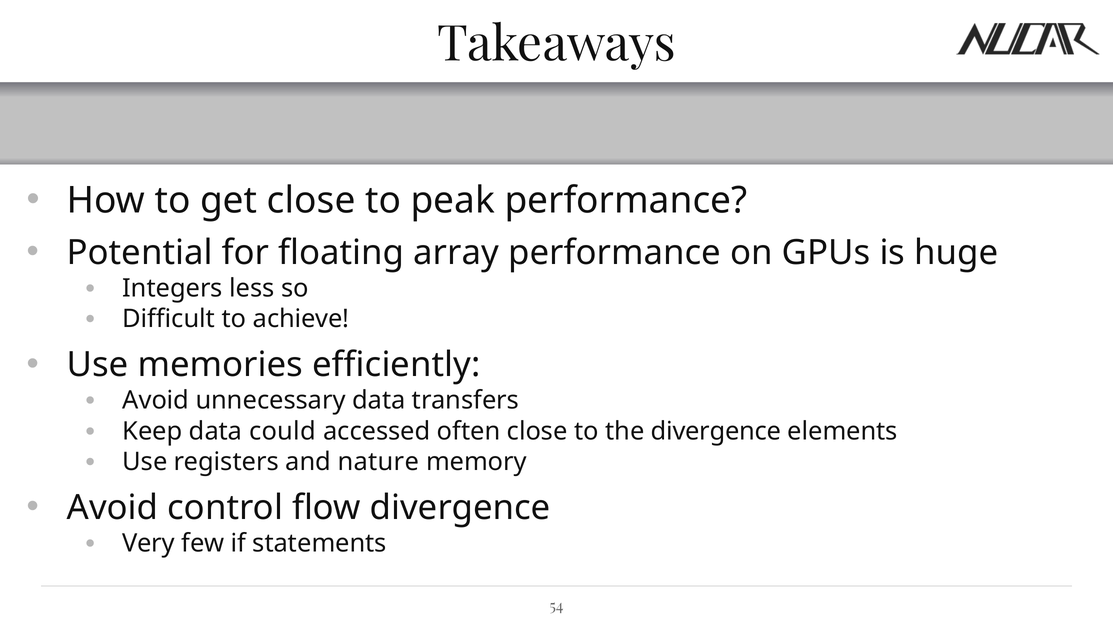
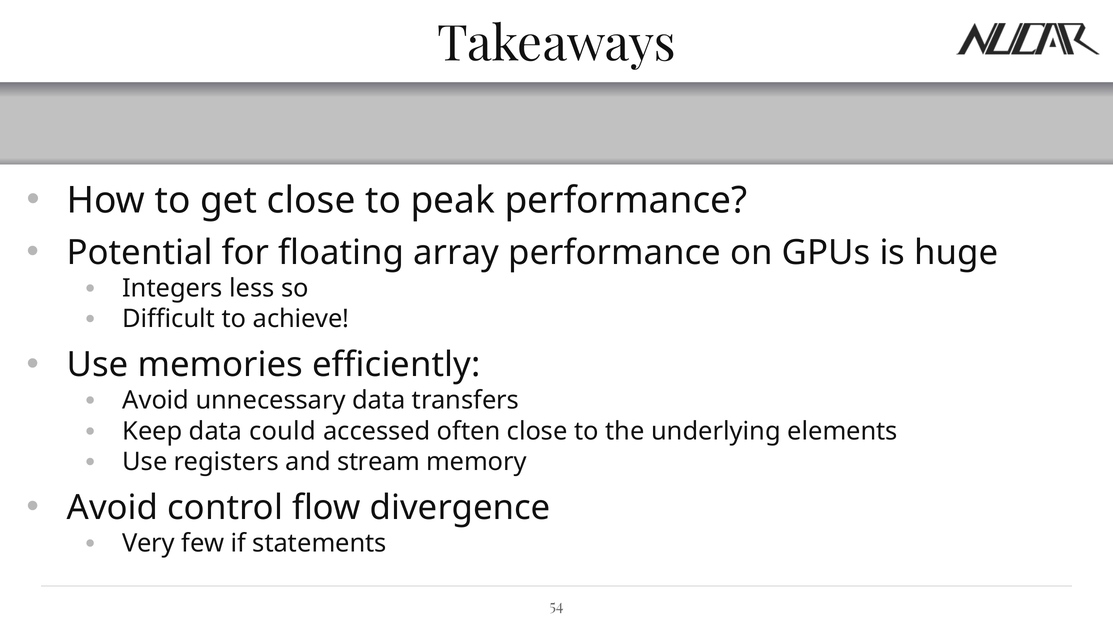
the divergence: divergence -> underlying
nature: nature -> stream
